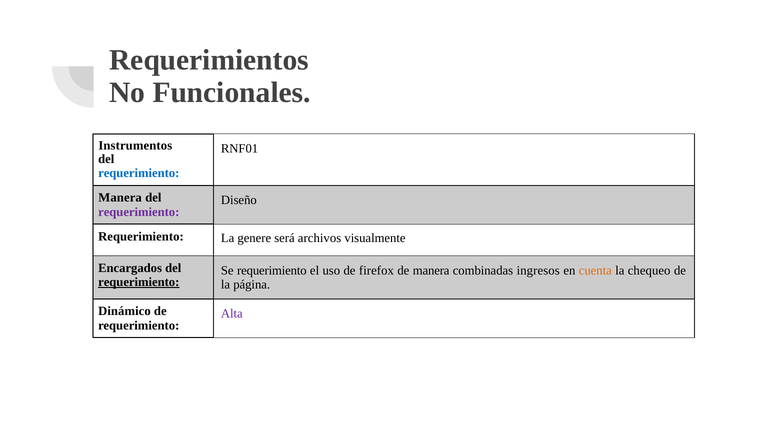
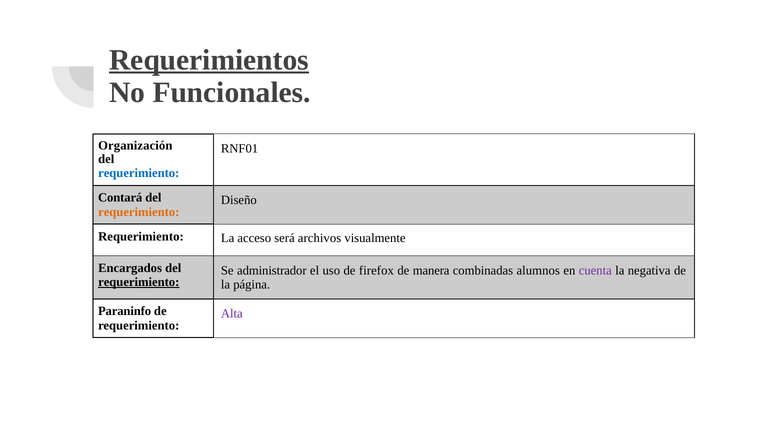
Requerimientos underline: none -> present
Instrumentos: Instrumentos -> Organización
Manera at (120, 198): Manera -> Contará
requerimiento at (139, 212) colour: purple -> orange
genere: genere -> acceso
Se requerimiento: requerimiento -> administrador
ingresos: ingresos -> alumnos
cuenta colour: orange -> purple
chequeo: chequeo -> negativa
Dinámico: Dinámico -> Paraninfo
